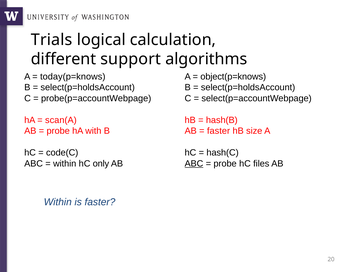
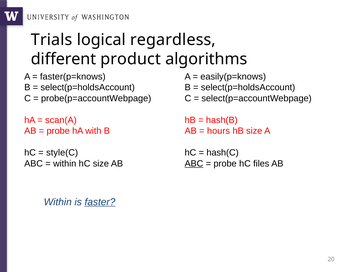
calculation: calculation -> regardless
support: support -> product
today(p=knows: today(p=knows -> faster(p=knows
object(p=knows: object(p=knows -> easily(p=knows
faster at (219, 131): faster -> hours
code(C: code(C -> style(C
hC only: only -> size
faster at (100, 202) underline: none -> present
